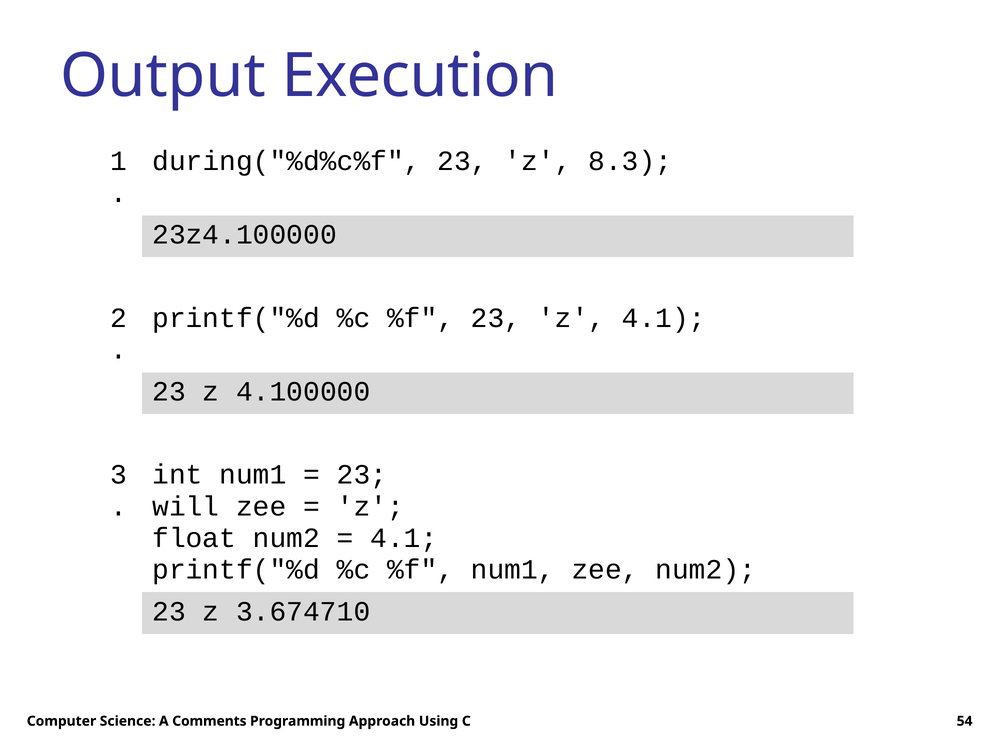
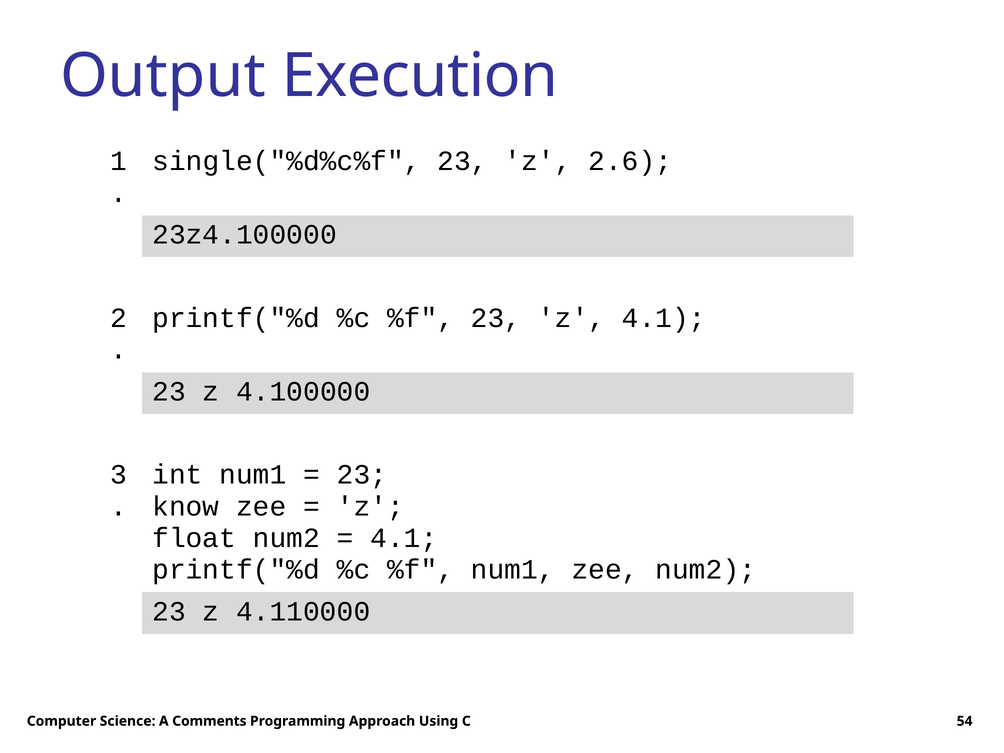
during("%d%c%f: during("%d%c%f -> single("%d%c%f
8.3: 8.3 -> 2.6
will: will -> know
3.674710: 3.674710 -> 4.110000
